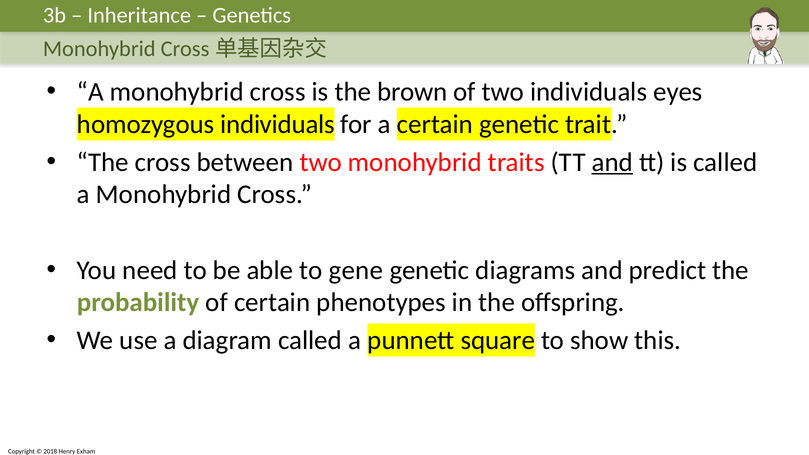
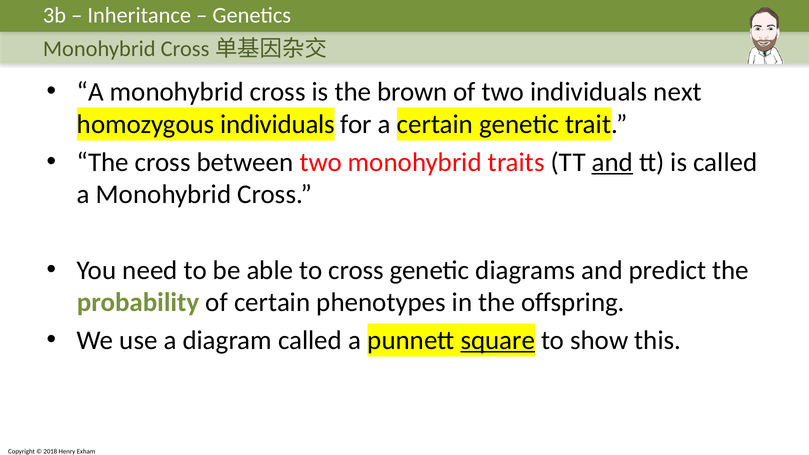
eyes: eyes -> next
to gene: gene -> cross
square underline: none -> present
